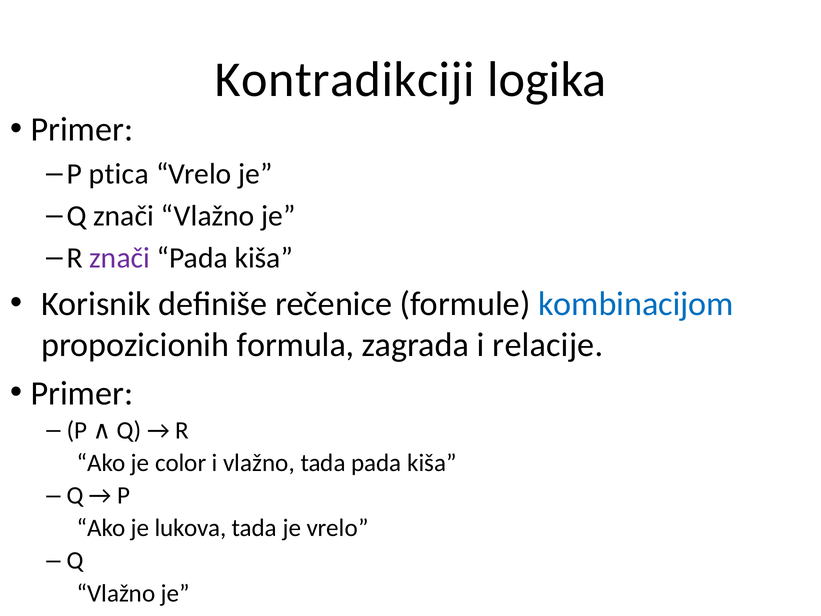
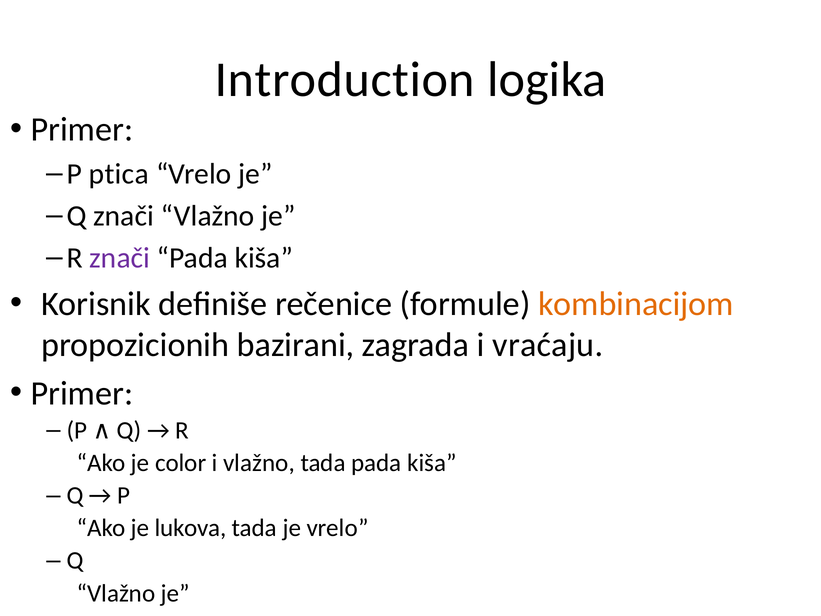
Kontradikciji: Kontradikciji -> Introduction
kombinacijom colour: blue -> orange
formula: formula -> bazirani
relacije: relacije -> vraćaju
